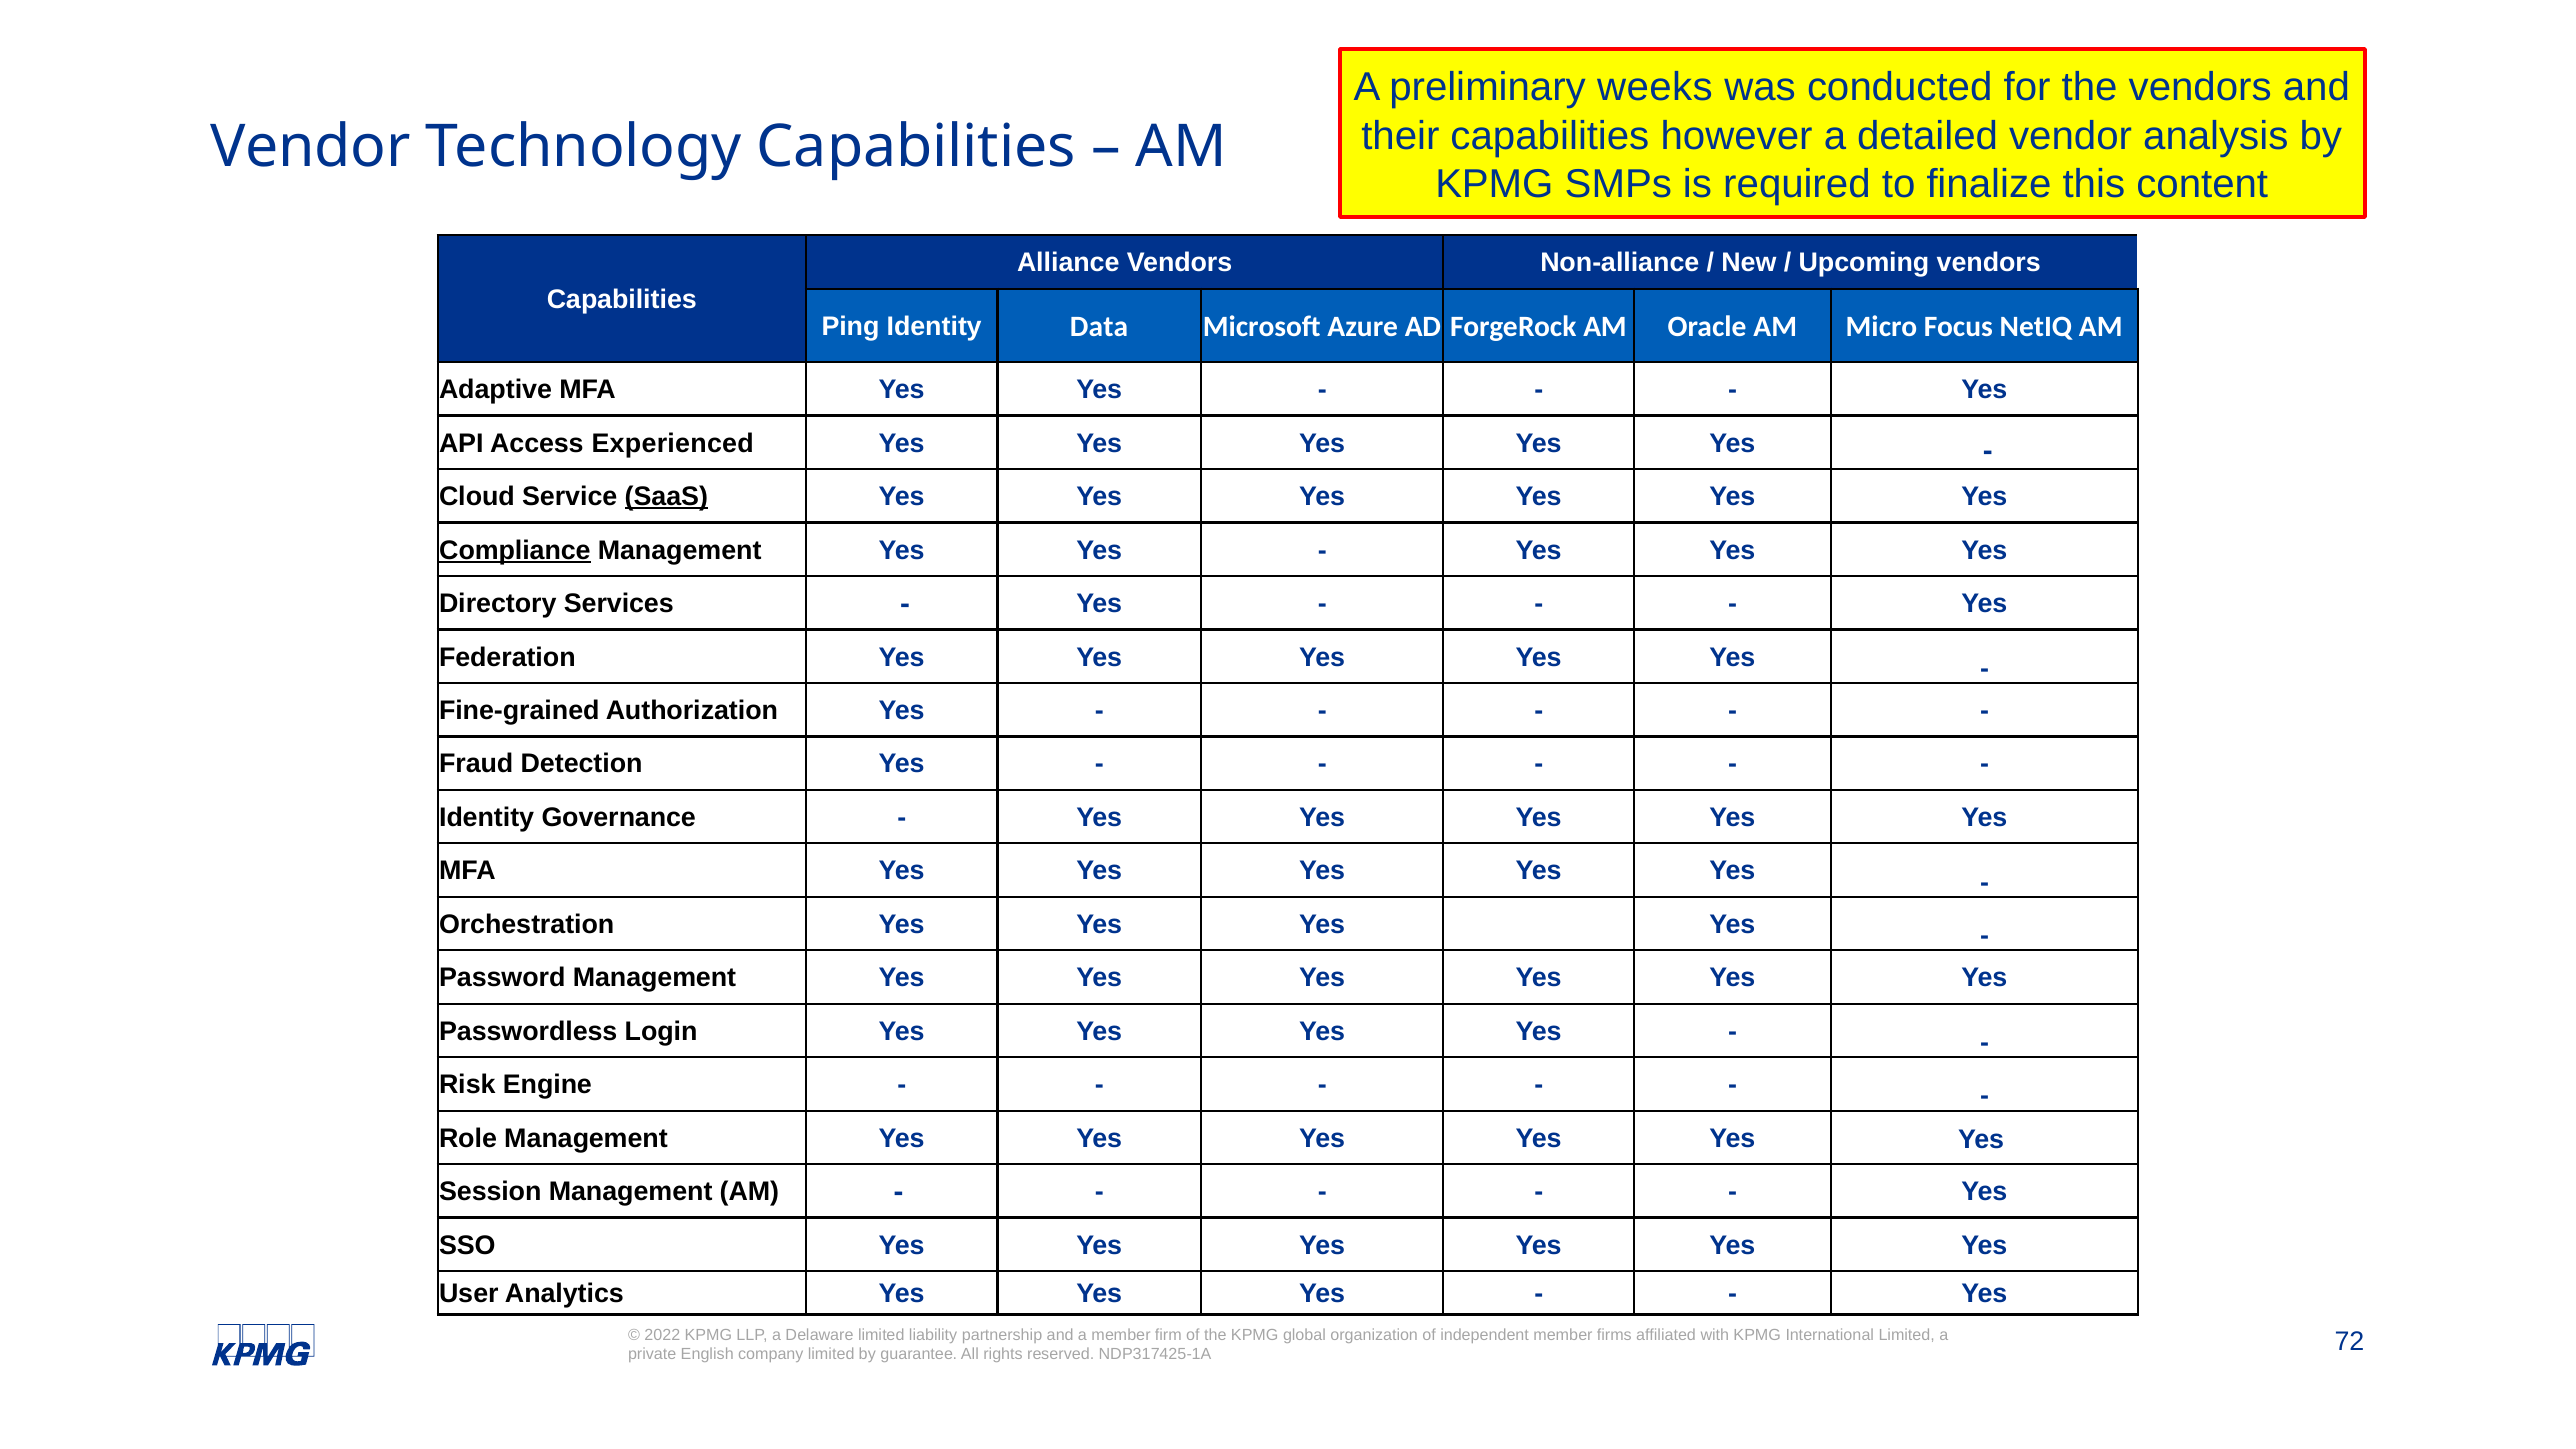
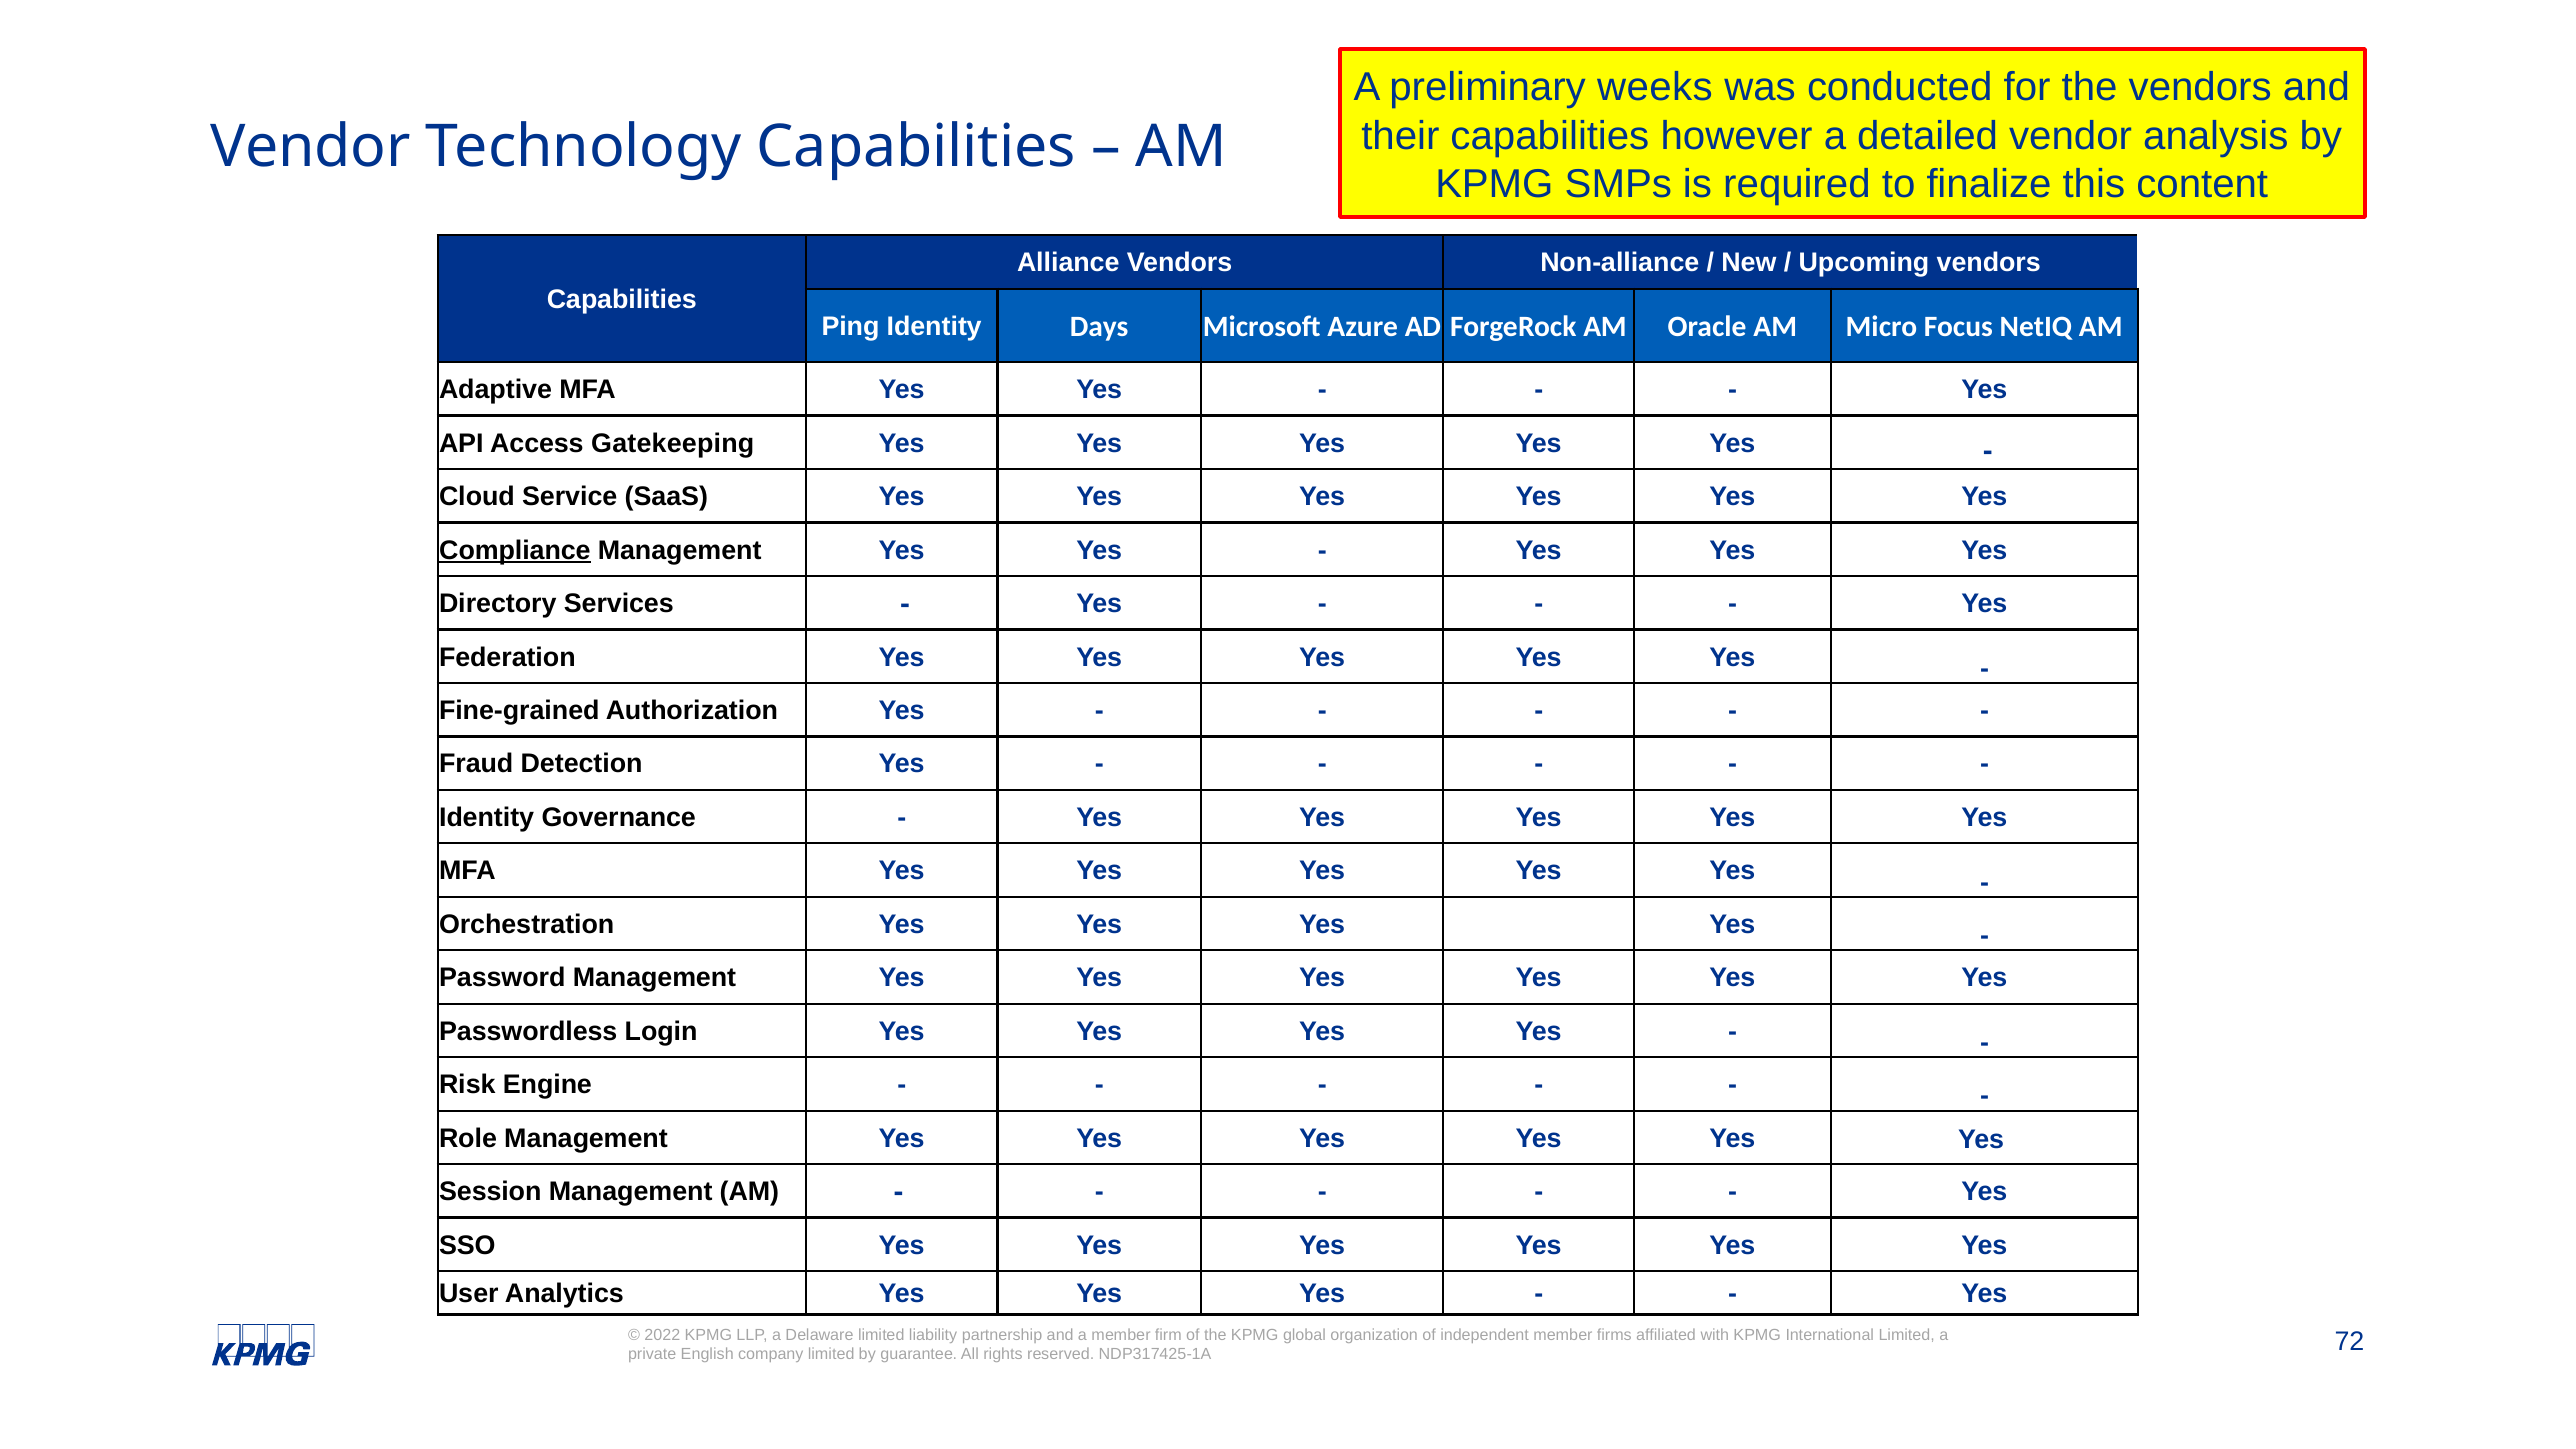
Data: Data -> Days
Experienced: Experienced -> Gatekeeping
SaaS underline: present -> none
